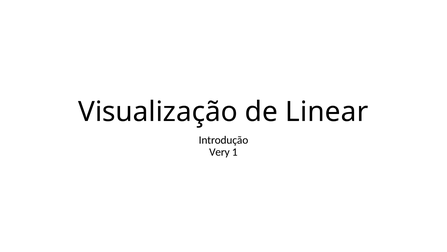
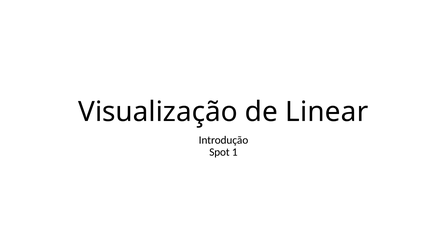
Very: Very -> Spot
